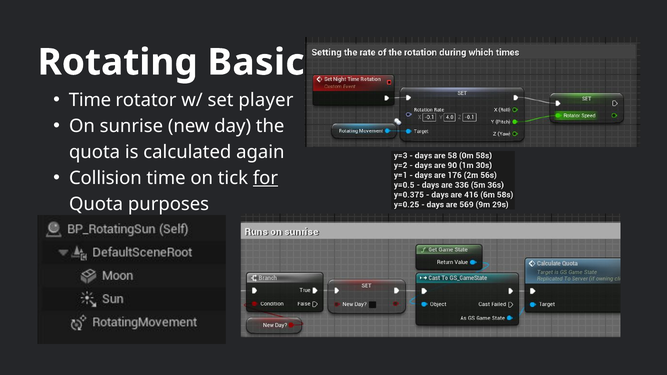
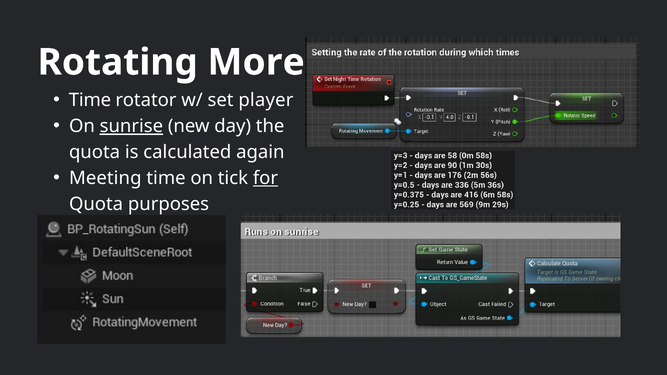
Basic: Basic -> More
sunrise underline: none -> present
Collision: Collision -> Meeting
